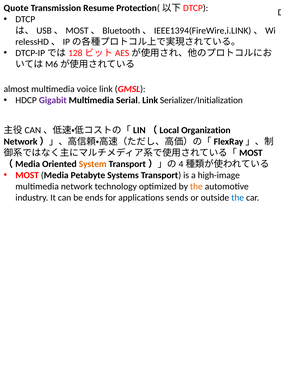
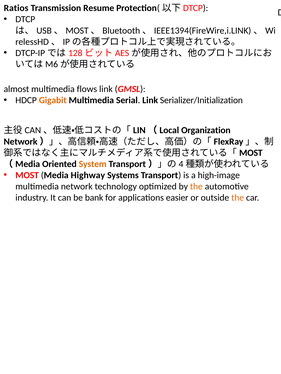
Quote: Quote -> Ratios
voice: voice -> flows
Gigabit colour: purple -> orange
Petabyte: Petabyte -> Highway
ends: ends -> bank
sends: sends -> easier
the at (238, 198) colour: blue -> orange
